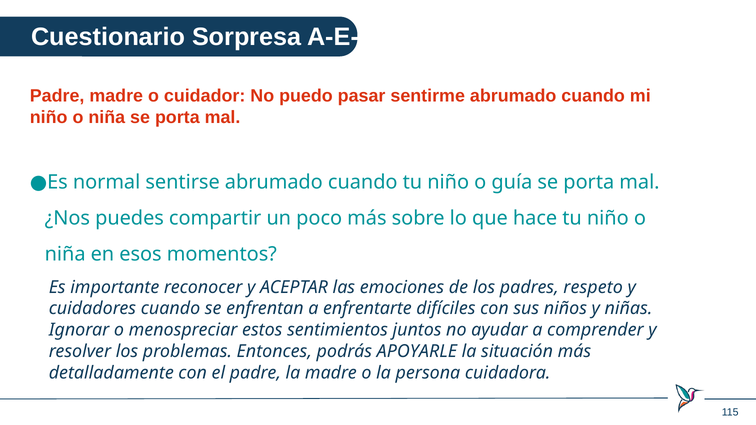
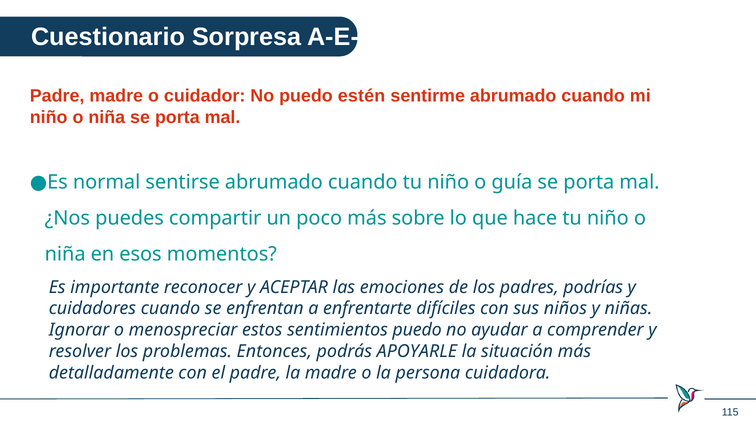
pasar: pasar -> estén
respeto: respeto -> podrías
sentimientos juntos: juntos -> puedo
